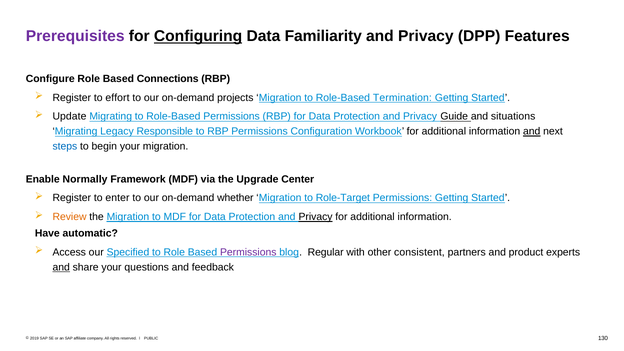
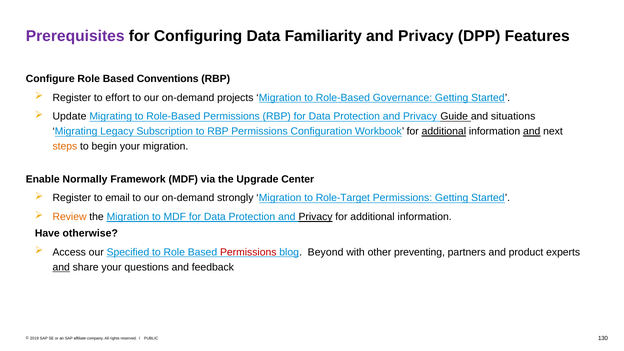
Configuring underline: present -> none
Connections: Connections -> Conventions
Termination: Termination -> Governance
Responsible: Responsible -> Subscription
additional at (444, 131) underline: none -> present
steps colour: blue -> orange
enter: enter -> email
whether: whether -> strongly
automatic: automatic -> otherwise
Permissions at (248, 252) colour: purple -> red
Regular: Regular -> Beyond
consistent: consistent -> preventing
